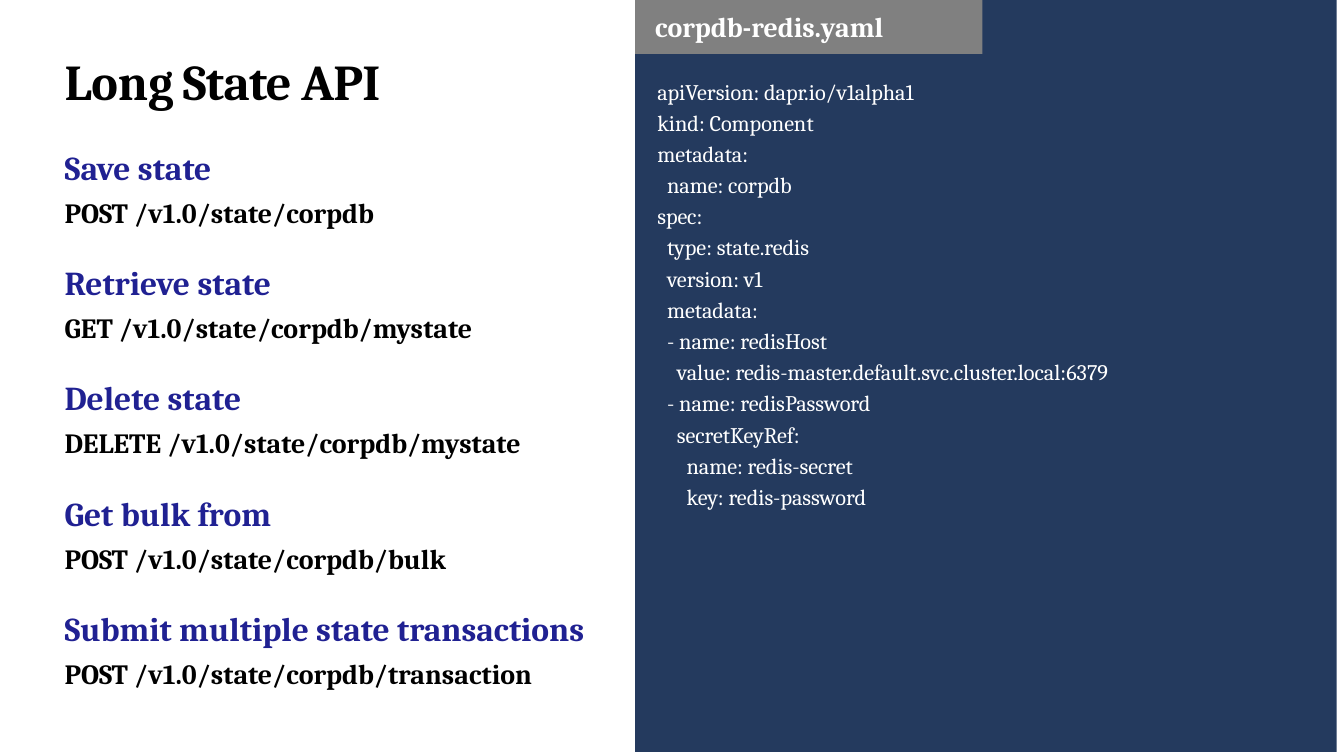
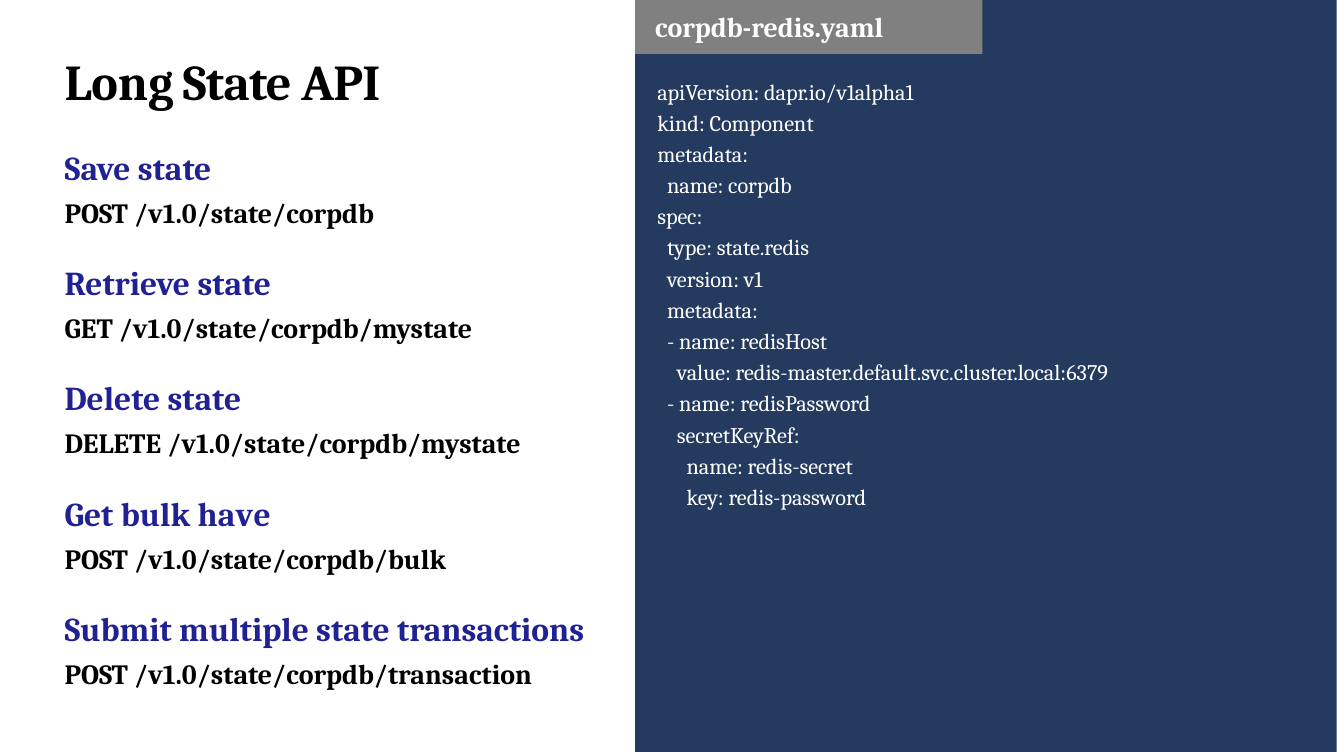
from: from -> have
